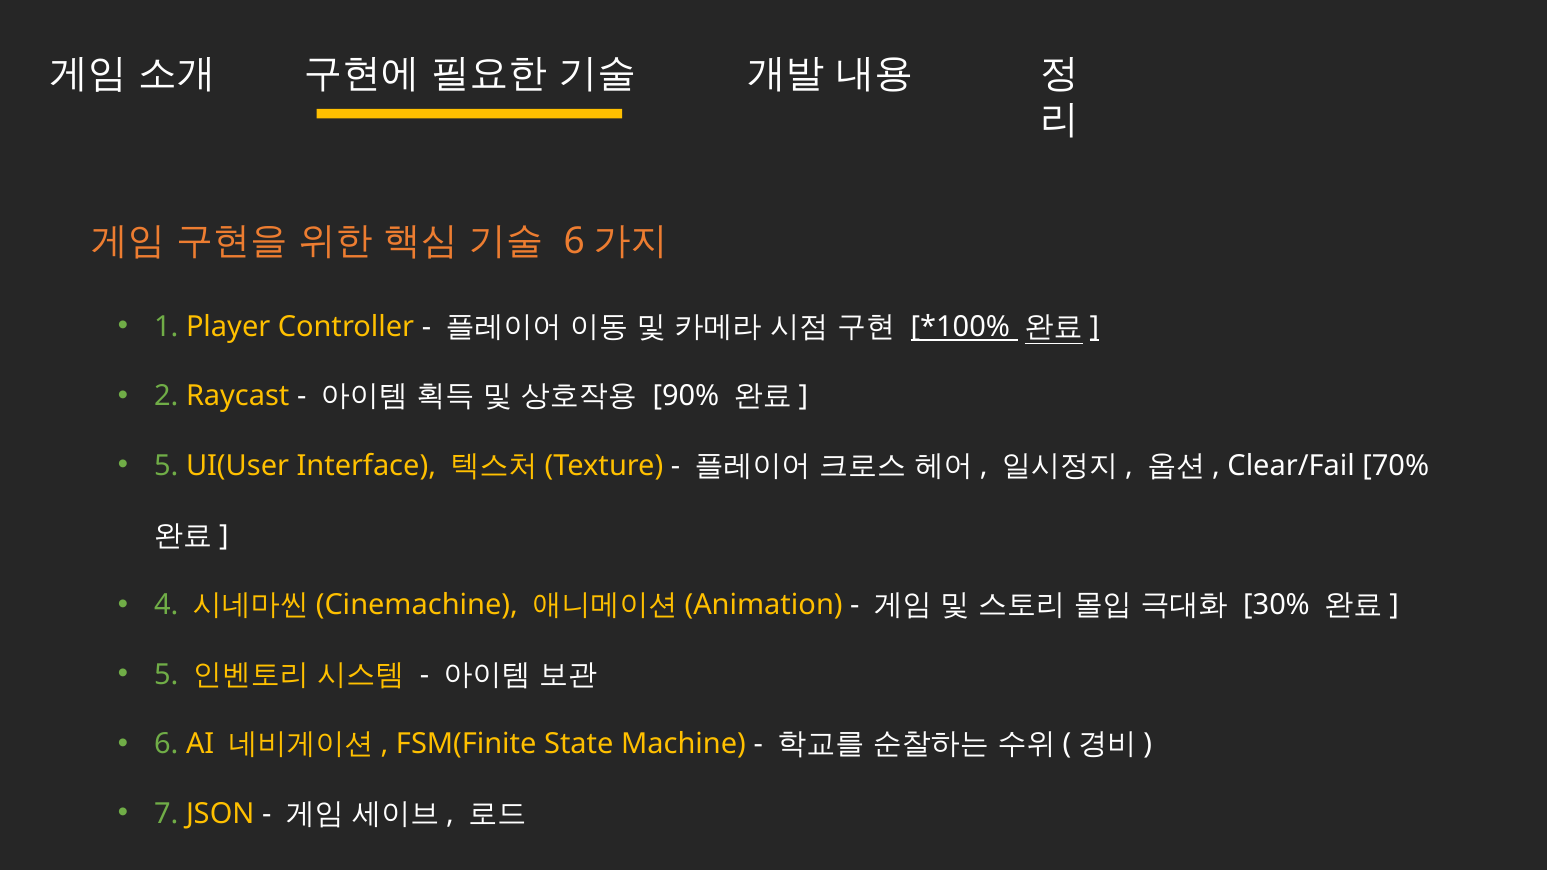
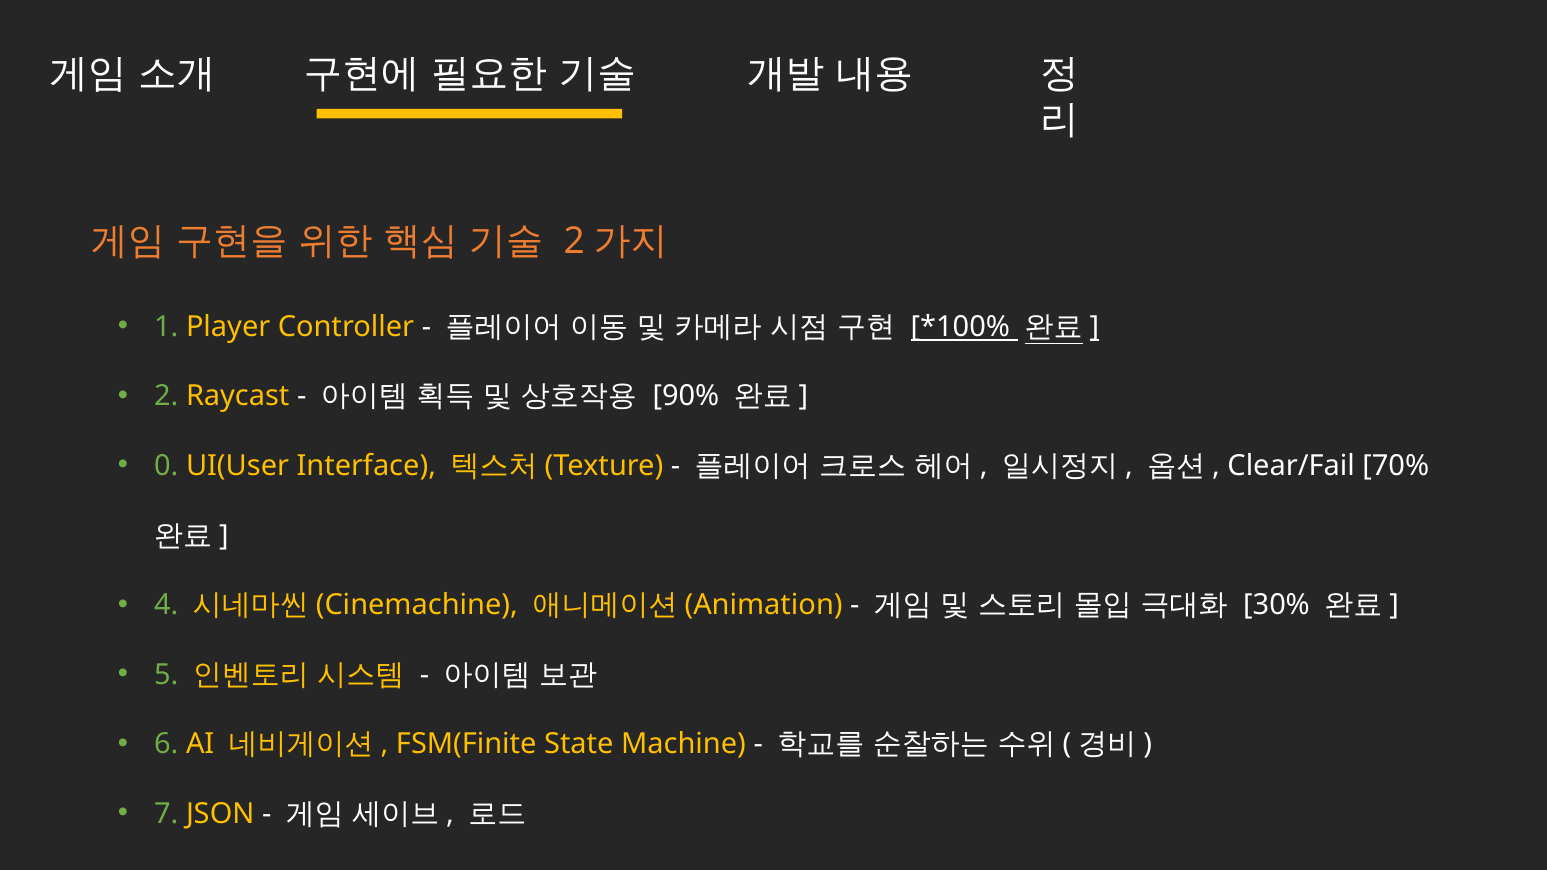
6 at (574, 241): 6 -> 2
5 at (166, 466): 5 -> 0
